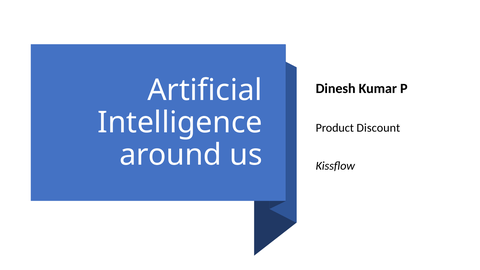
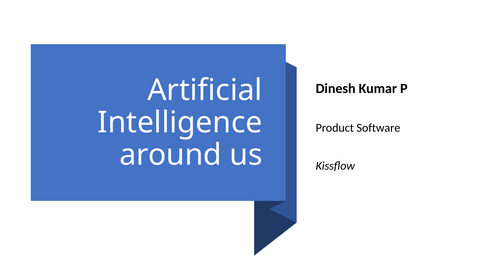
Discount: Discount -> Software
